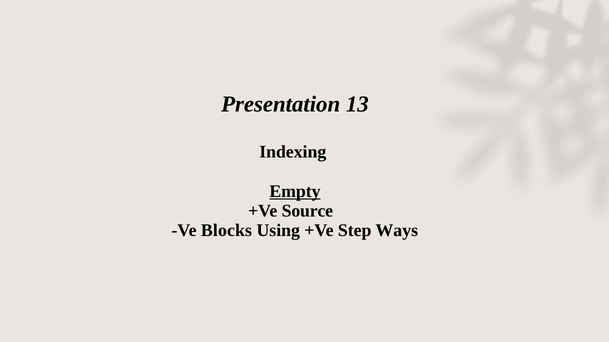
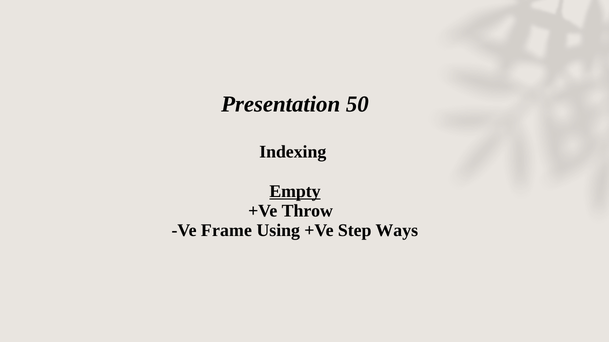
13: 13 -> 50
Source: Source -> Throw
Blocks: Blocks -> Frame
